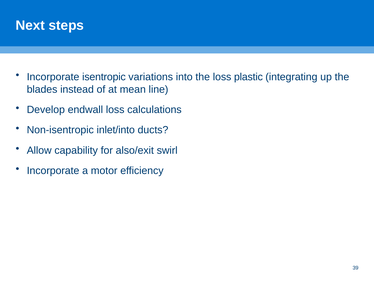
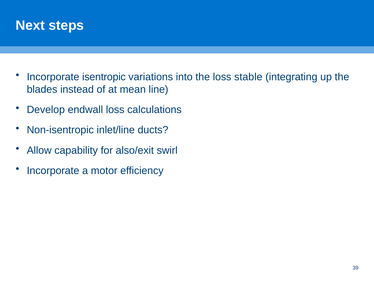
plastic: plastic -> stable
inlet/into: inlet/into -> inlet/line
